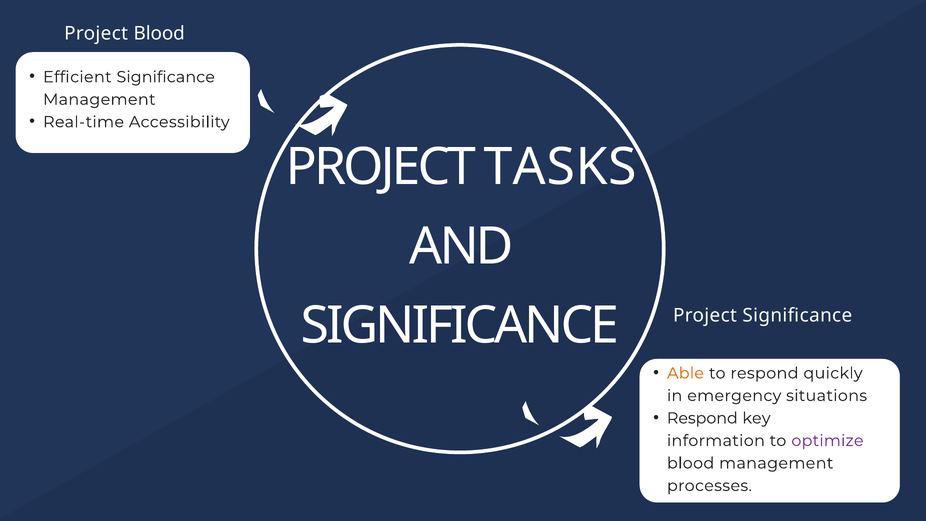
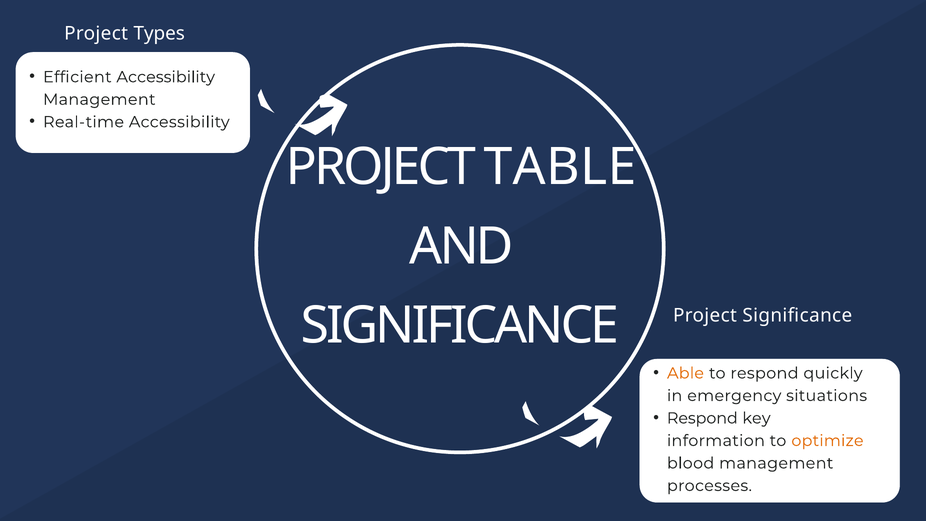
Project Blood: Blood -> Types
Efficient Significance: Significance -> Accessibility
TASKS: TASKS -> TABLE
optimize colour: purple -> orange
